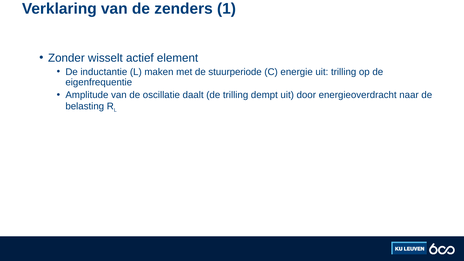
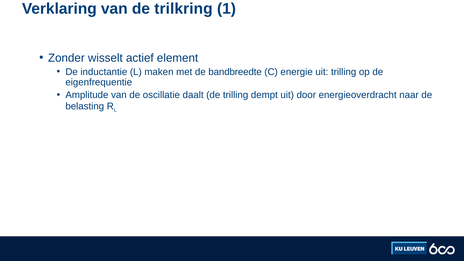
zenders: zenders -> trilkring
stuurperiode: stuurperiode -> bandbreedte
